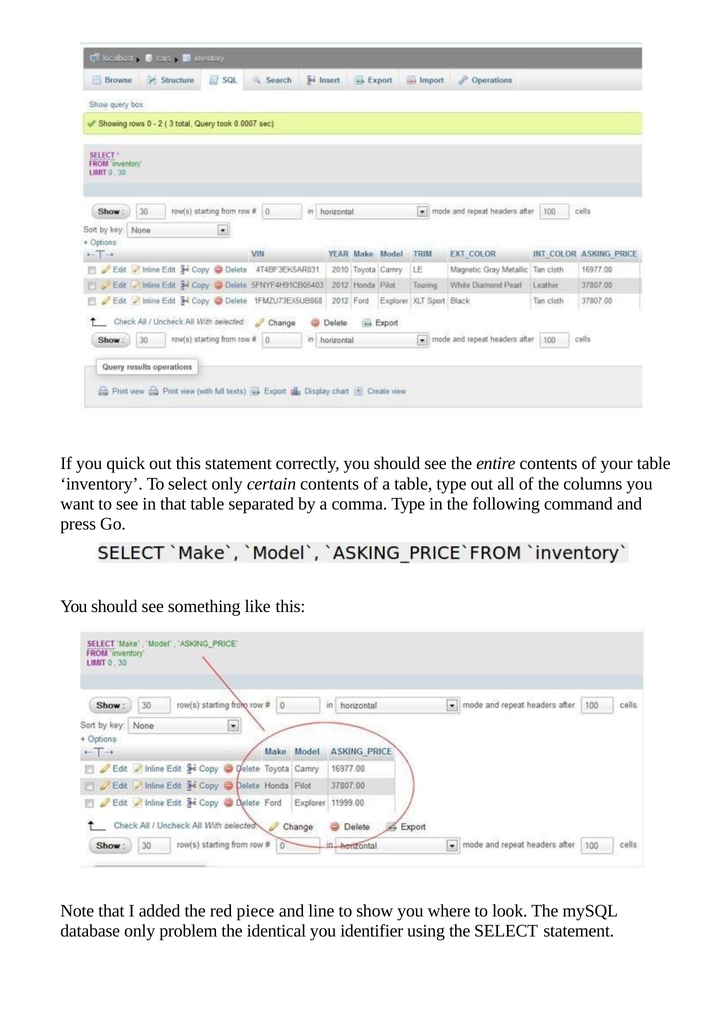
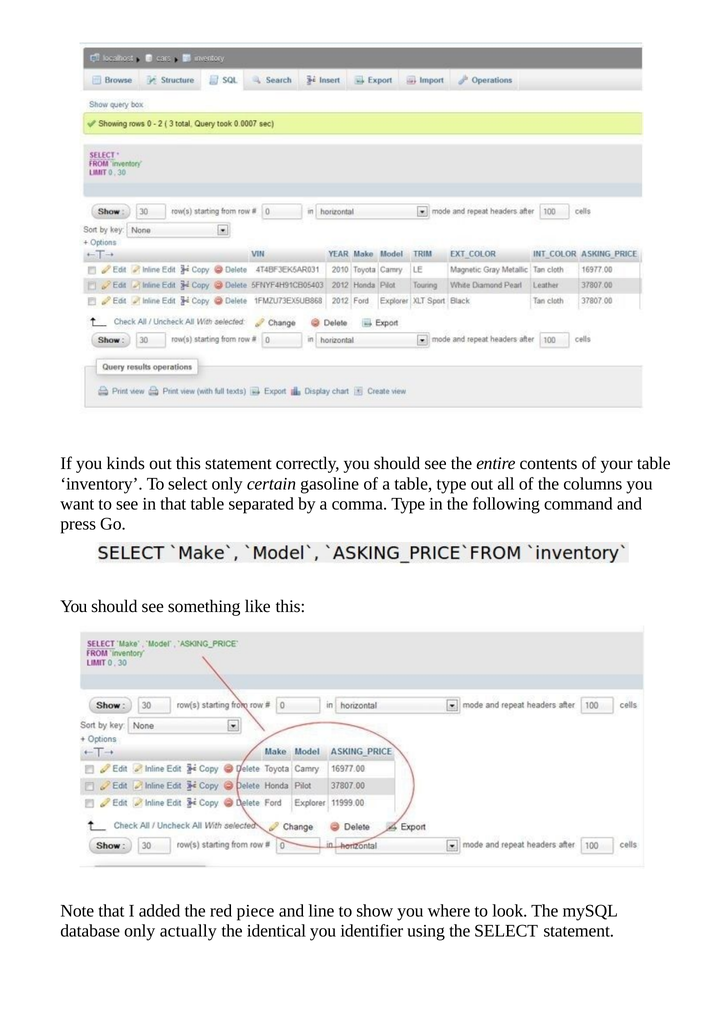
quick: quick -> kinds
certain contents: contents -> gasoline
problem: problem -> actually
